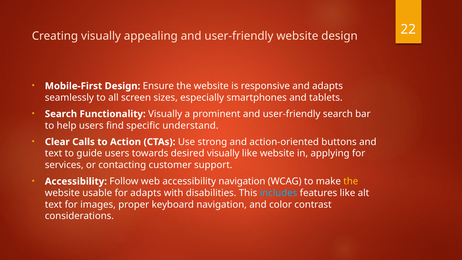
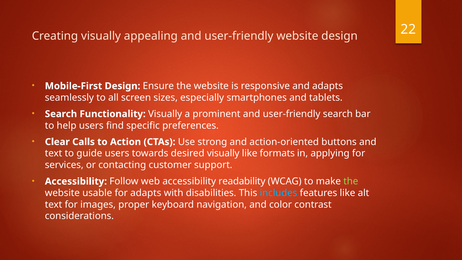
understand: understand -> preferences
like website: website -> formats
accessibility navigation: navigation -> readability
the at (351, 181) colour: yellow -> light green
